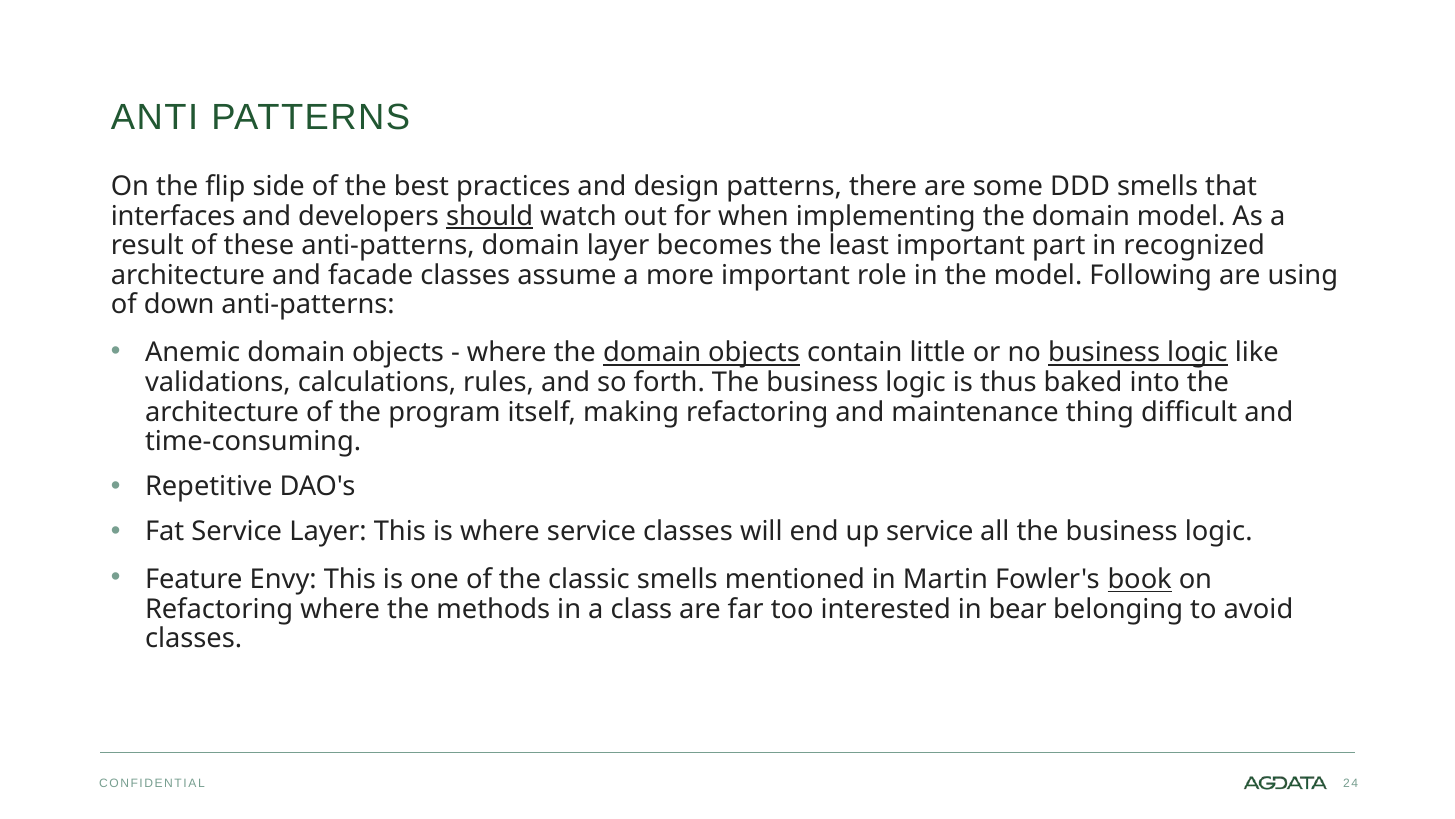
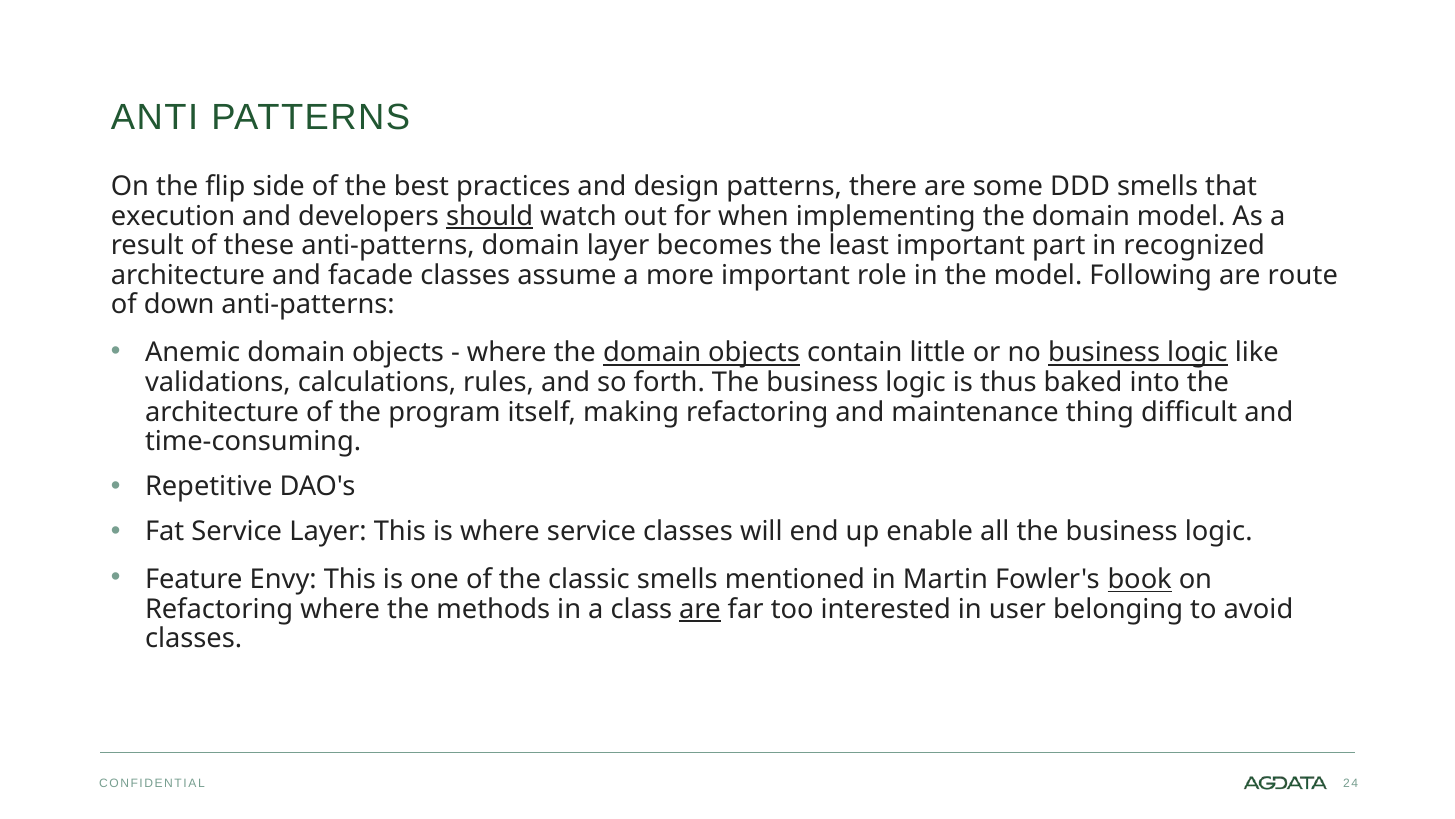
interfaces: interfaces -> execution
using: using -> route
up service: service -> enable
are at (700, 609) underline: none -> present
bear: bear -> user
